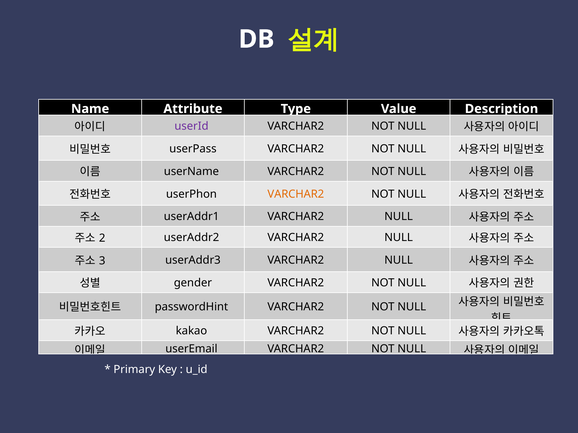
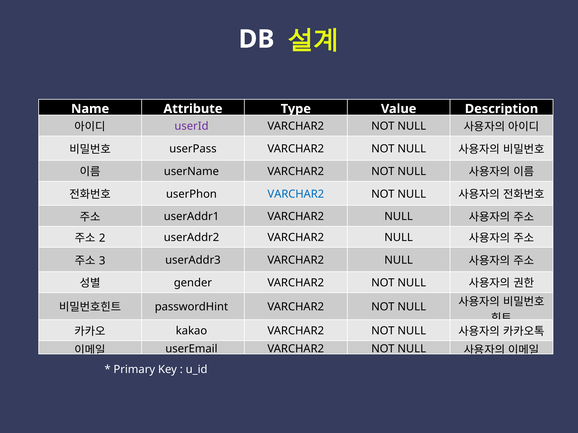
VARCHAR2 at (296, 194) colour: orange -> blue
